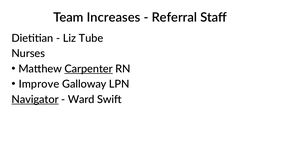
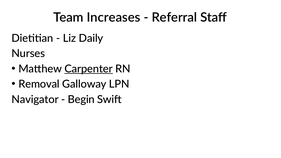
Tube: Tube -> Daily
Improve: Improve -> Removal
Navigator underline: present -> none
Ward: Ward -> Begin
